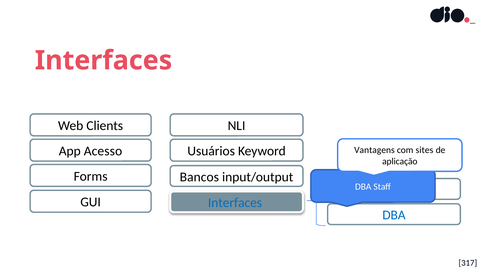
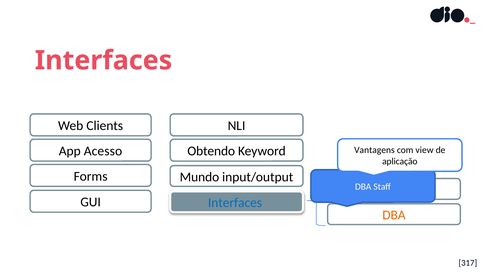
Usuários: Usuários -> Obtendo
sites: sites -> view
Bancos: Bancos -> Mundo
DBA at (394, 215) colour: blue -> orange
